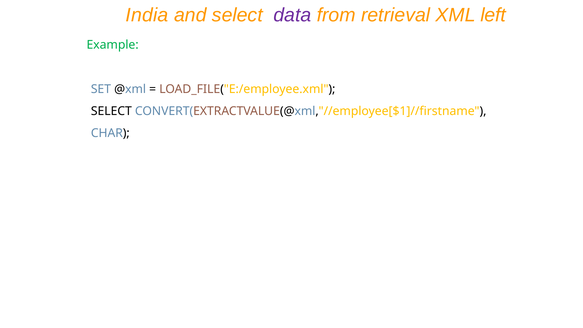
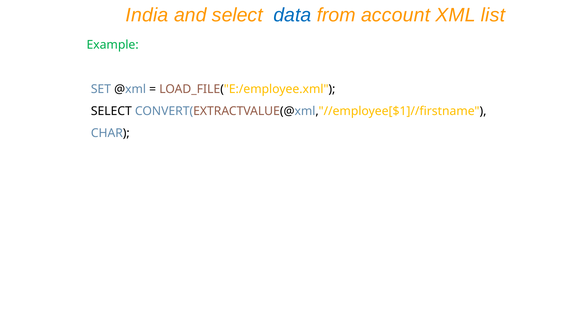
data colour: purple -> blue
retrieval: retrieval -> account
left: left -> list
